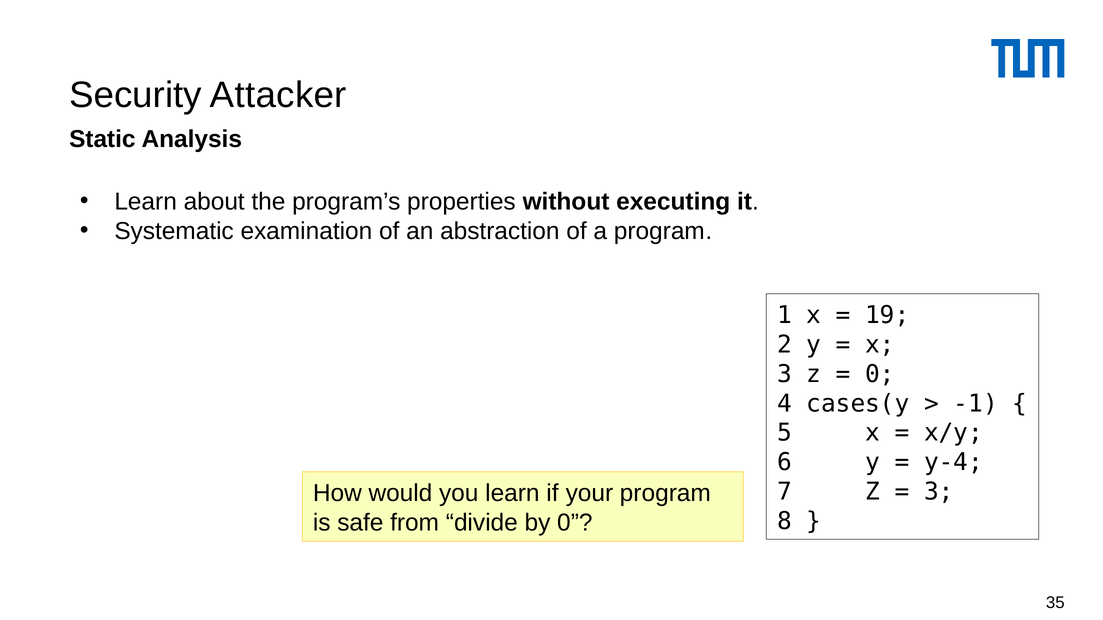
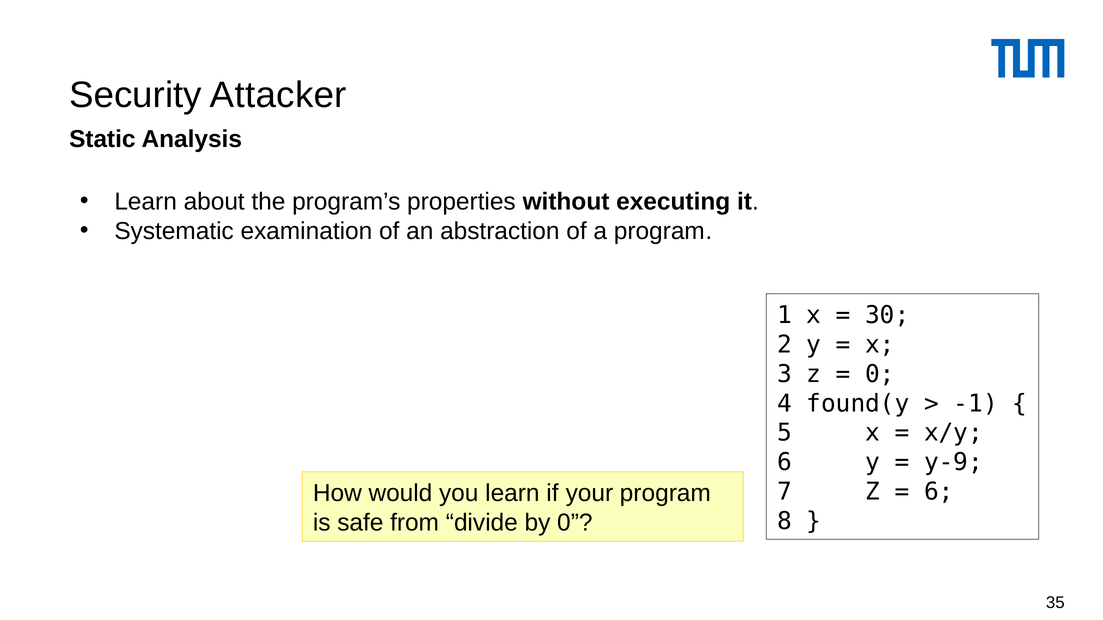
19: 19 -> 30
cases(y: cases(y -> found(y
y-4: y-4 -> y-9
3 at (939, 492): 3 -> 6
